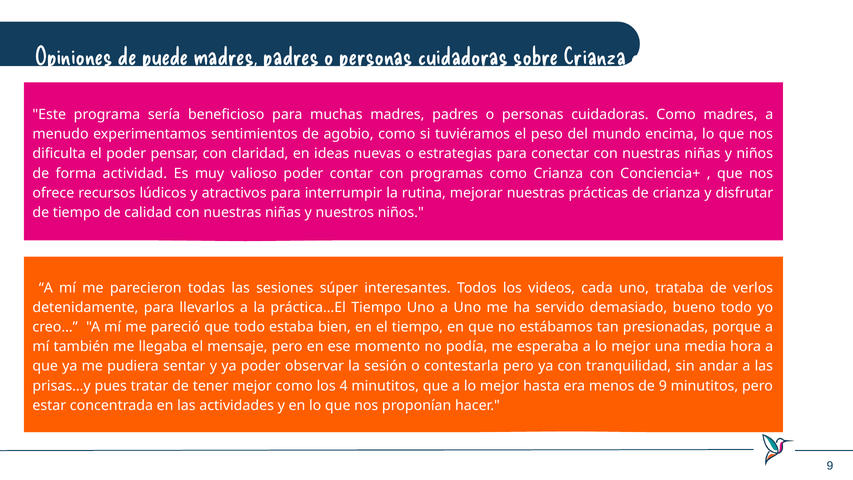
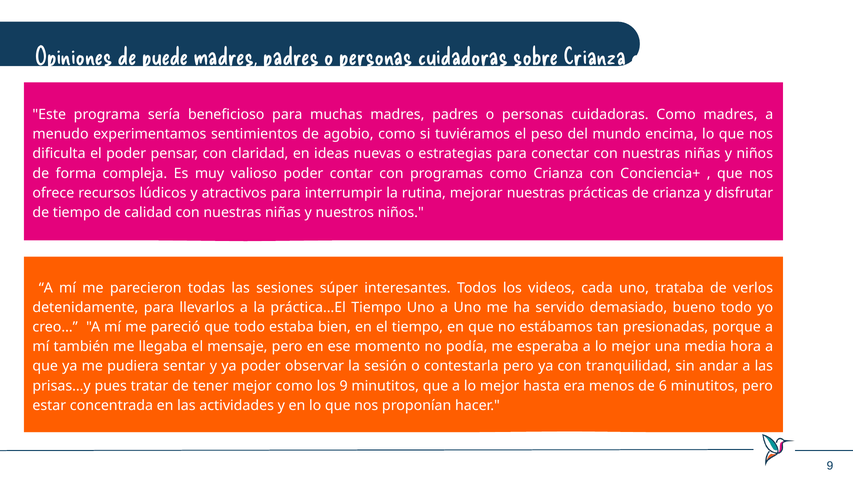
actividad: actividad -> compleja
los 4: 4 -> 9
de 9: 9 -> 6
